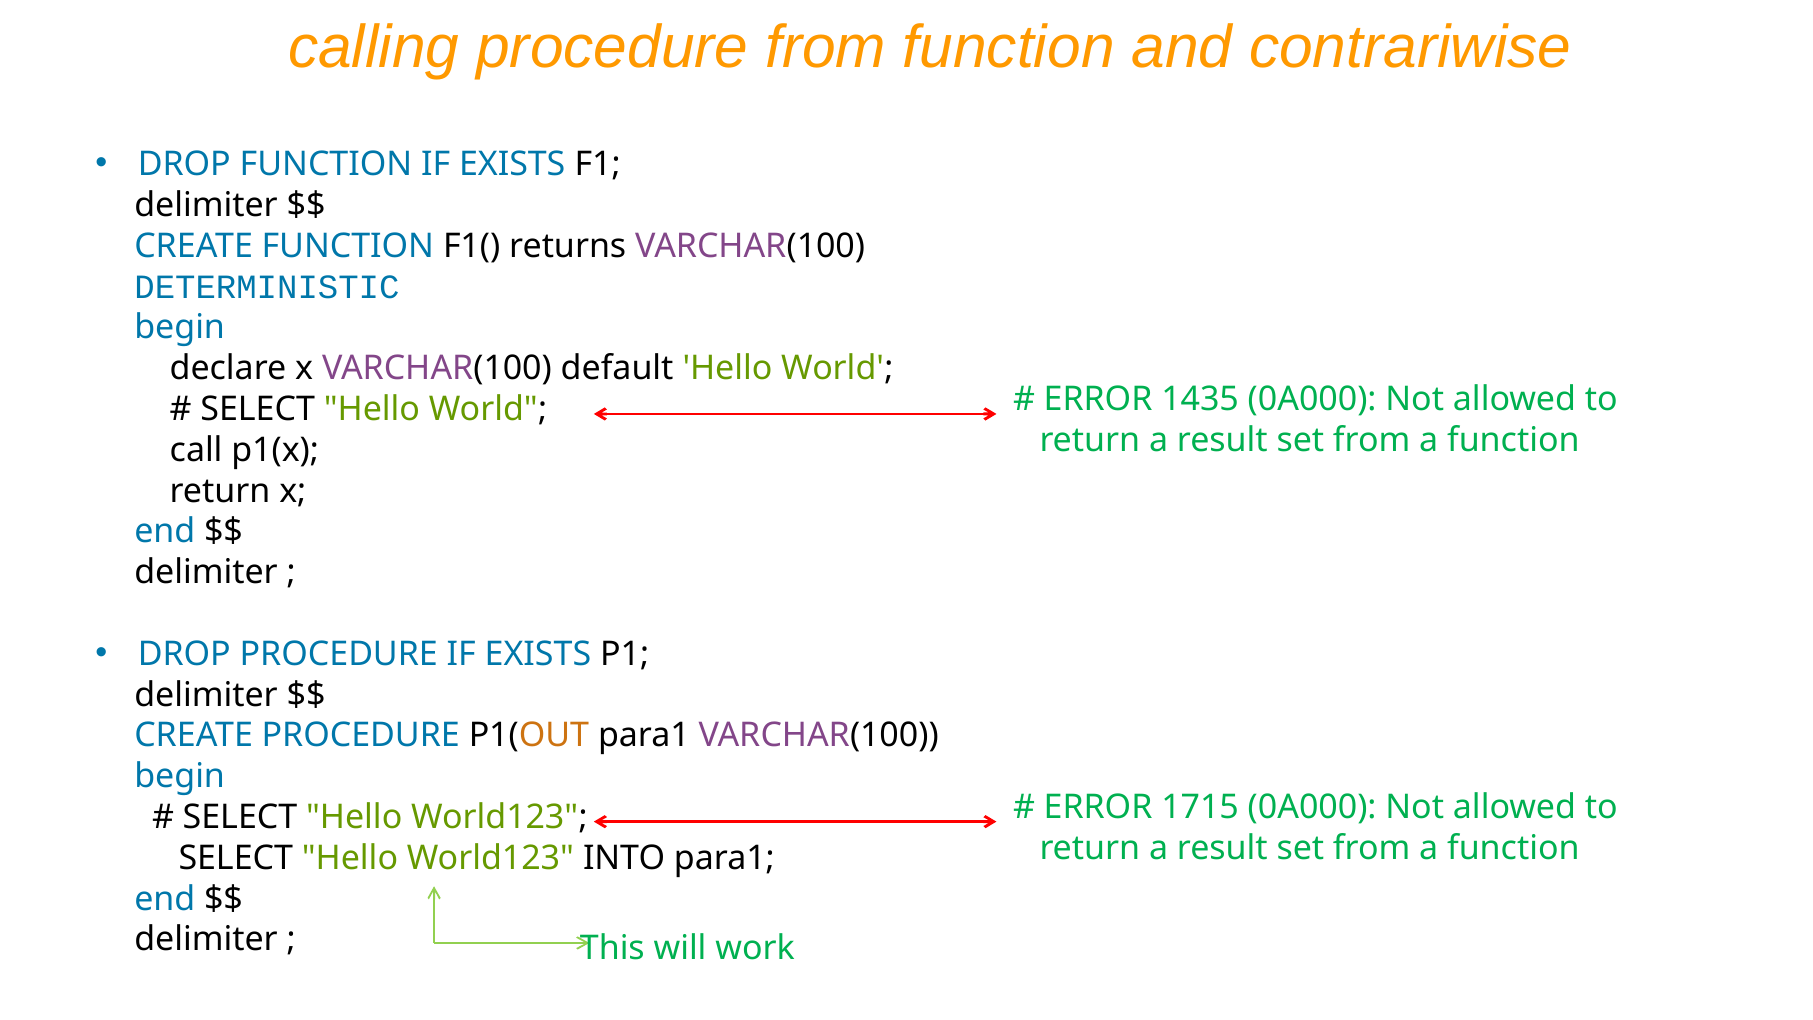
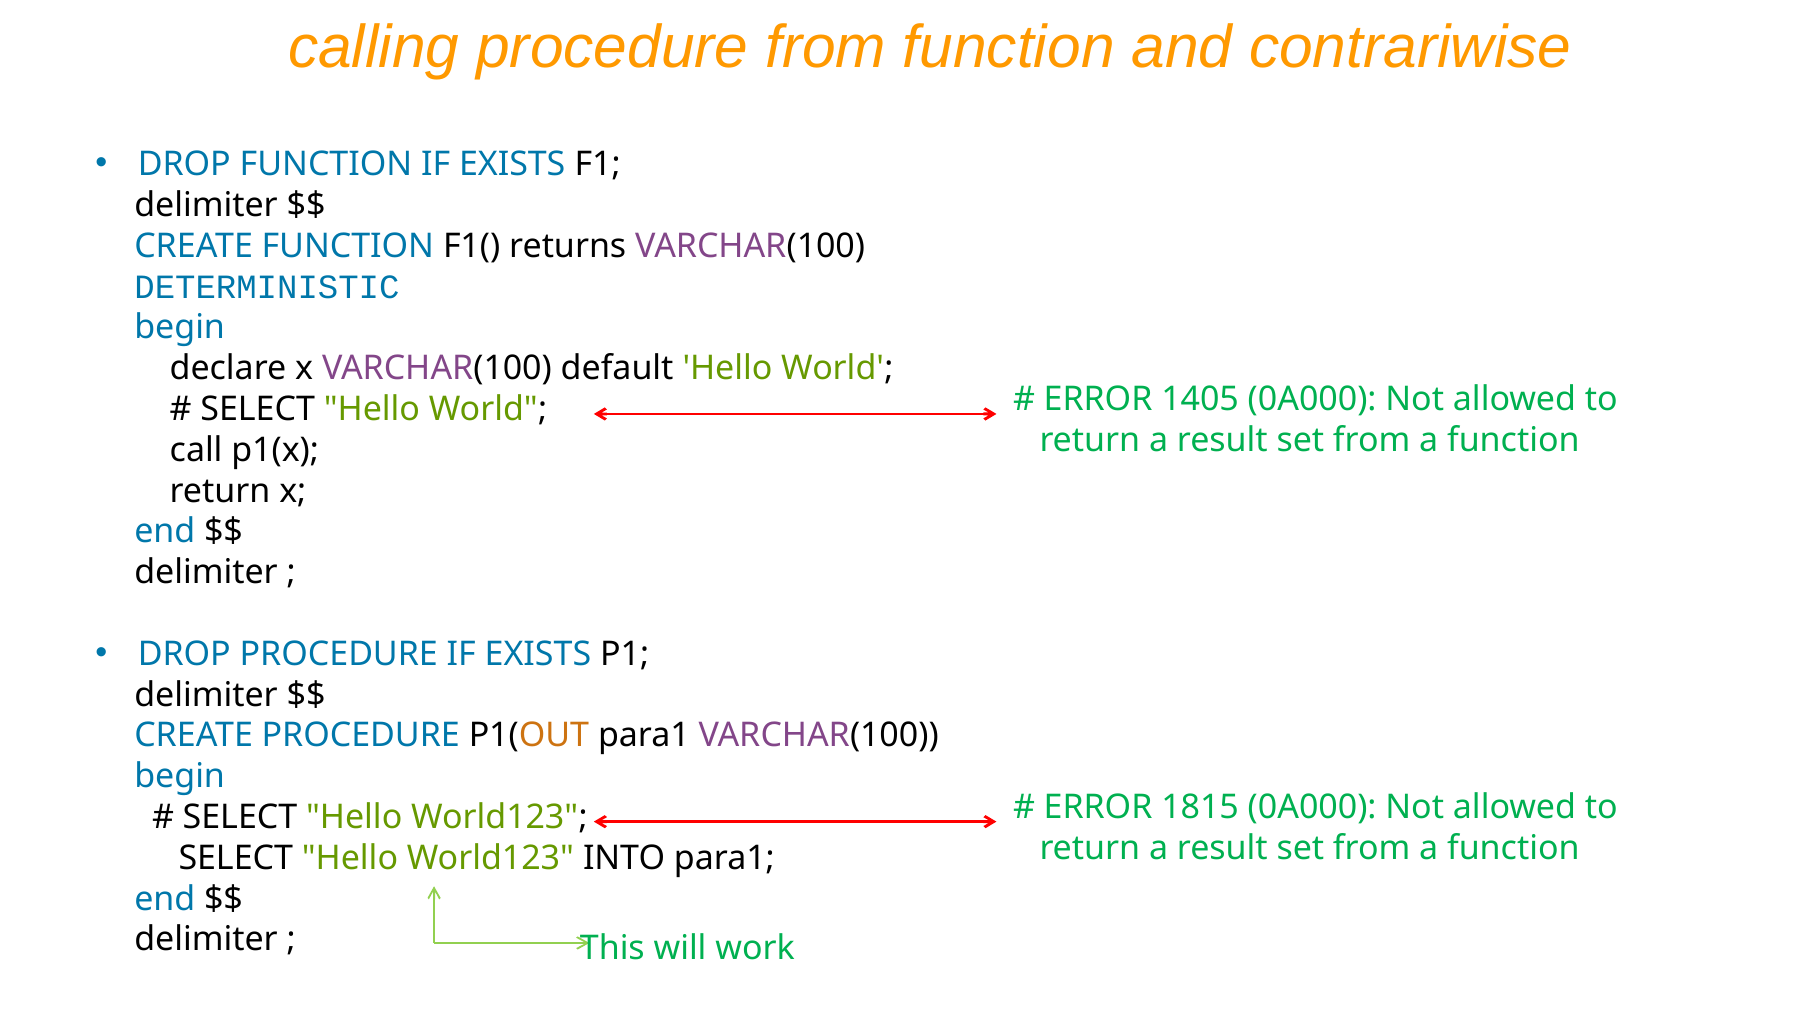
1435: 1435 -> 1405
1715: 1715 -> 1815
